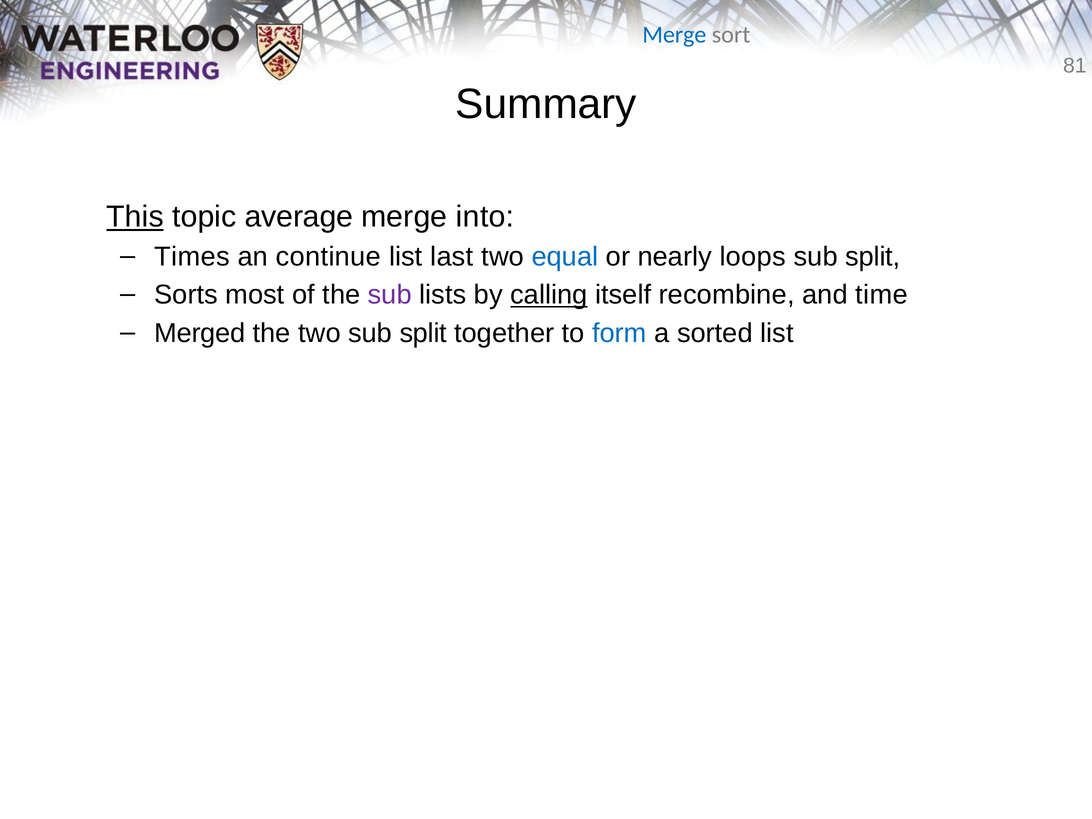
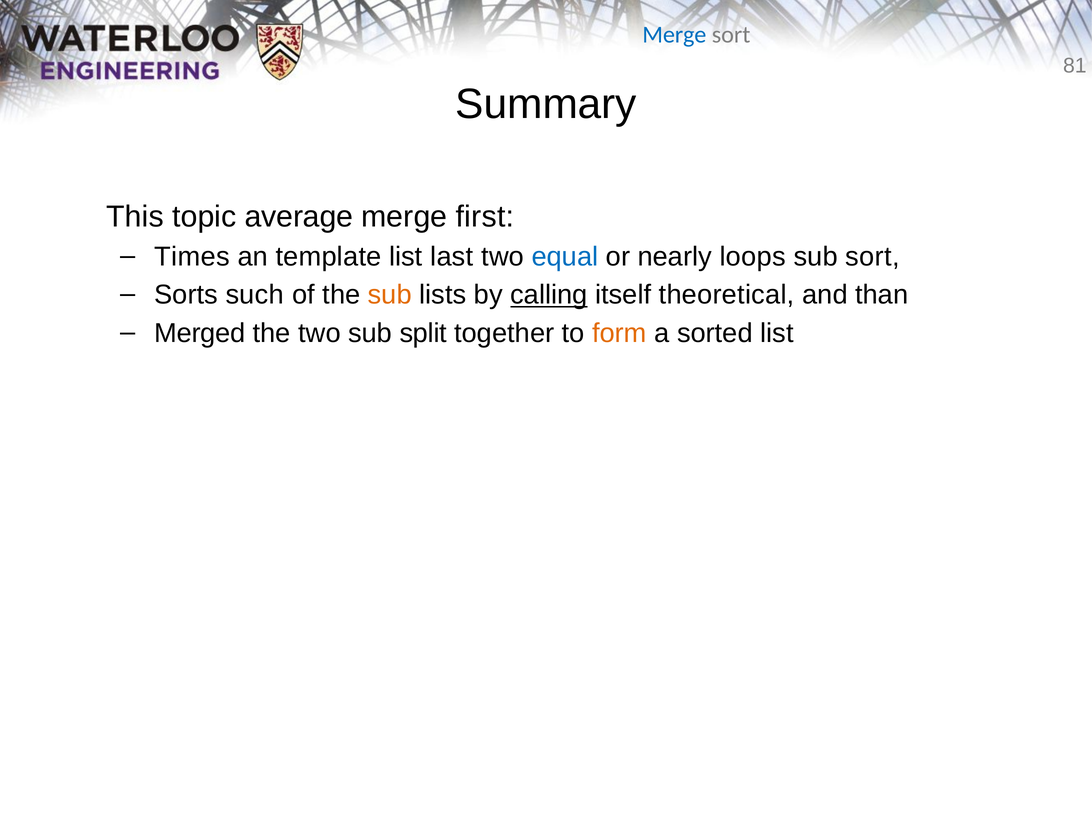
This underline: present -> none
into: into -> first
continue: continue -> template
split at (873, 257): split -> sort
most: most -> such
sub at (390, 295) colour: purple -> orange
recombine: recombine -> theoretical
time: time -> than
form colour: blue -> orange
